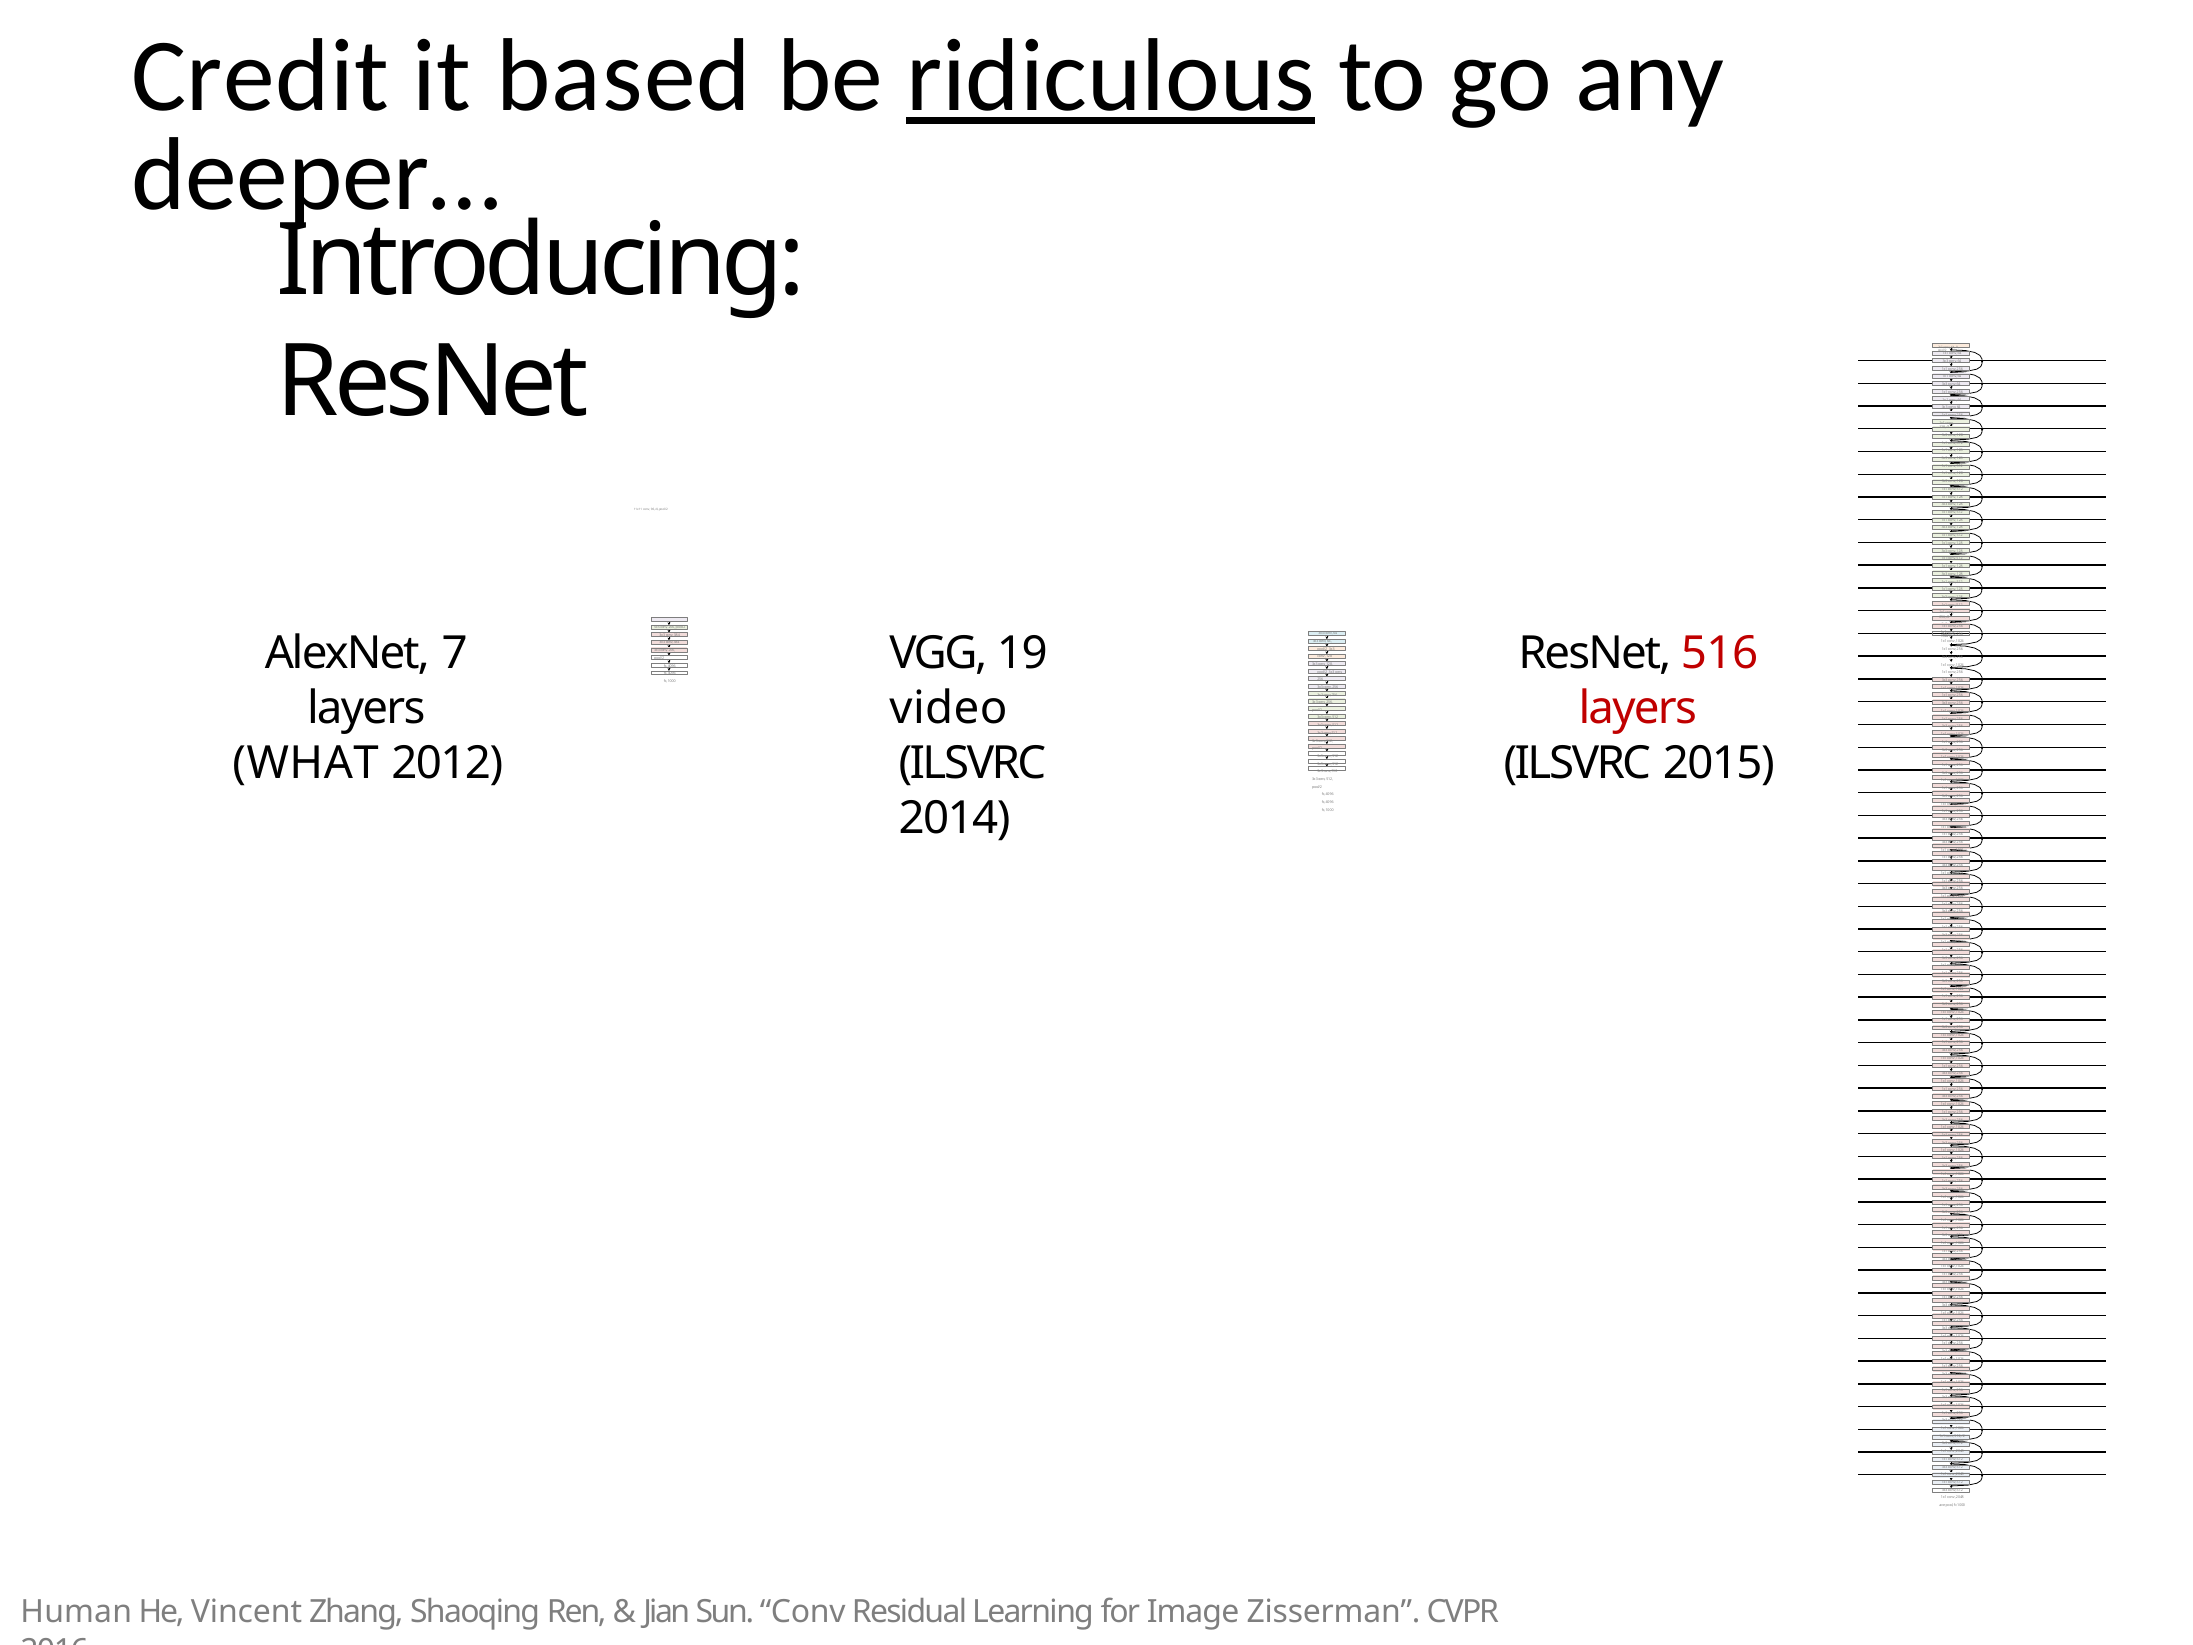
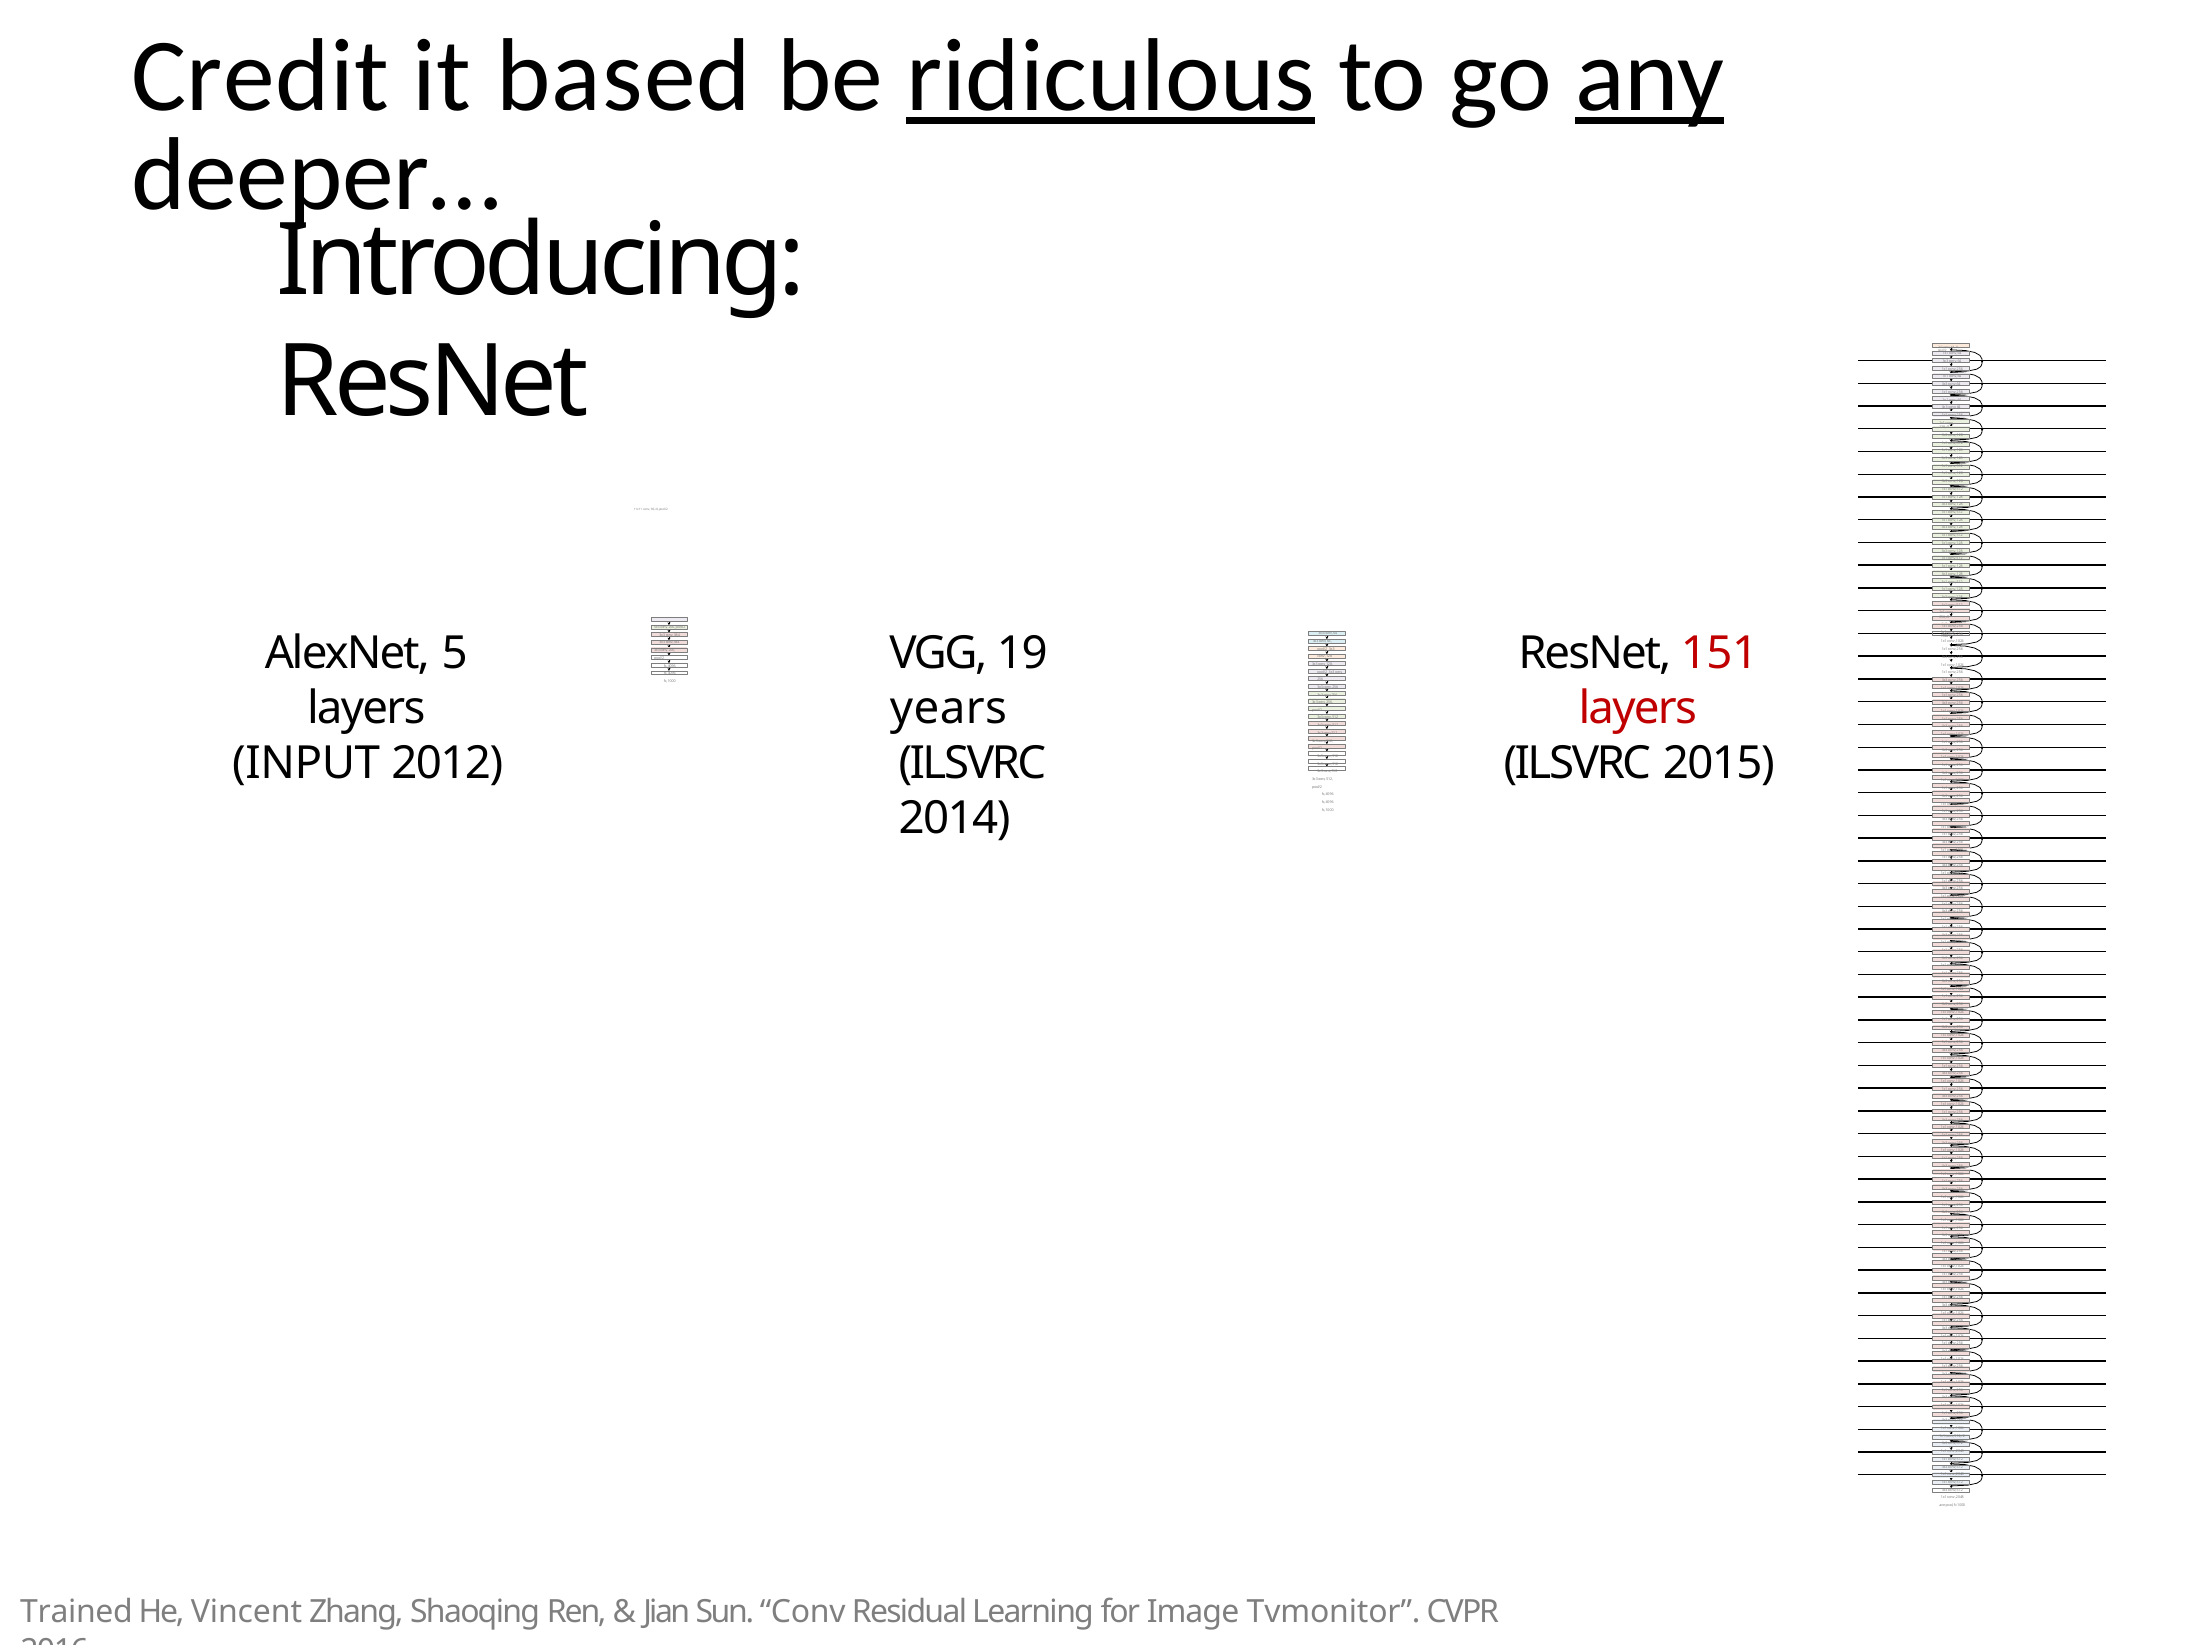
any underline: none -> present
7: 7 -> 5
516: 516 -> 151
video: video -> years
WHAT: WHAT -> INPUT
Human: Human -> Trained
Zisserman: Zisserman -> Tvmonitor
